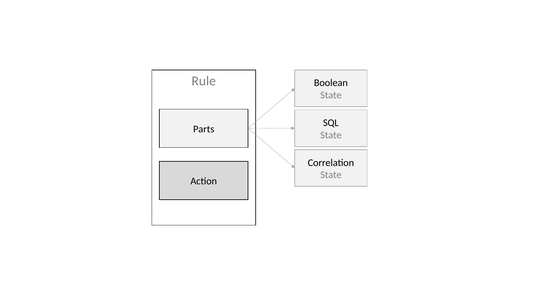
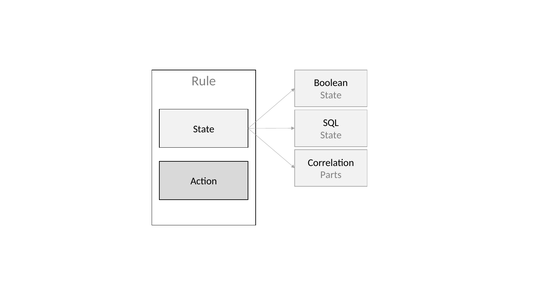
Parts at (204, 129): Parts -> State
State at (331, 175): State -> Parts
